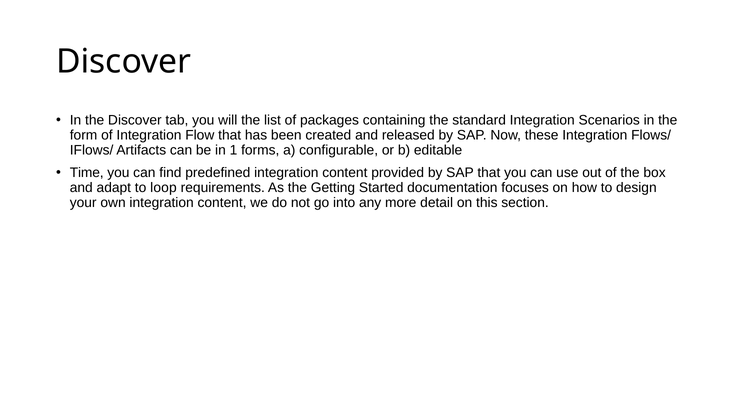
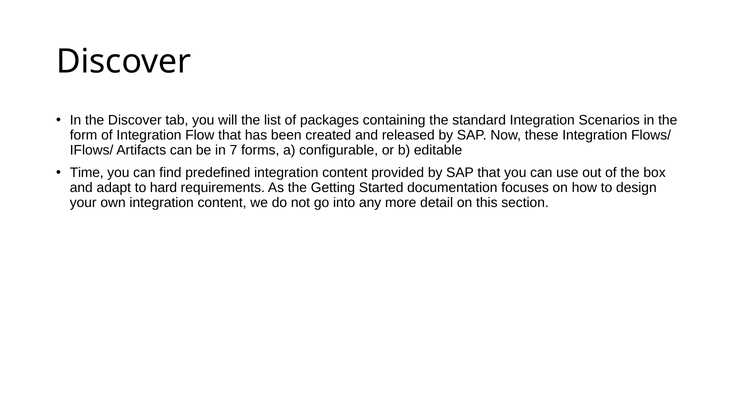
in 1: 1 -> 7
loop: loop -> hard
